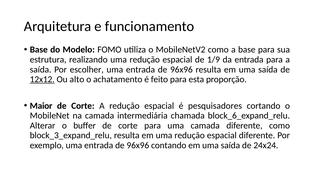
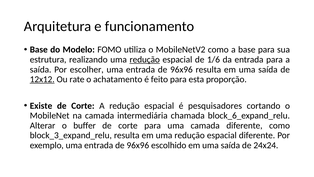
redução at (145, 59) underline: none -> present
1/9: 1/9 -> 1/6
alto: alto -> rate
Maior: Maior -> Existe
contando: contando -> escolhido
